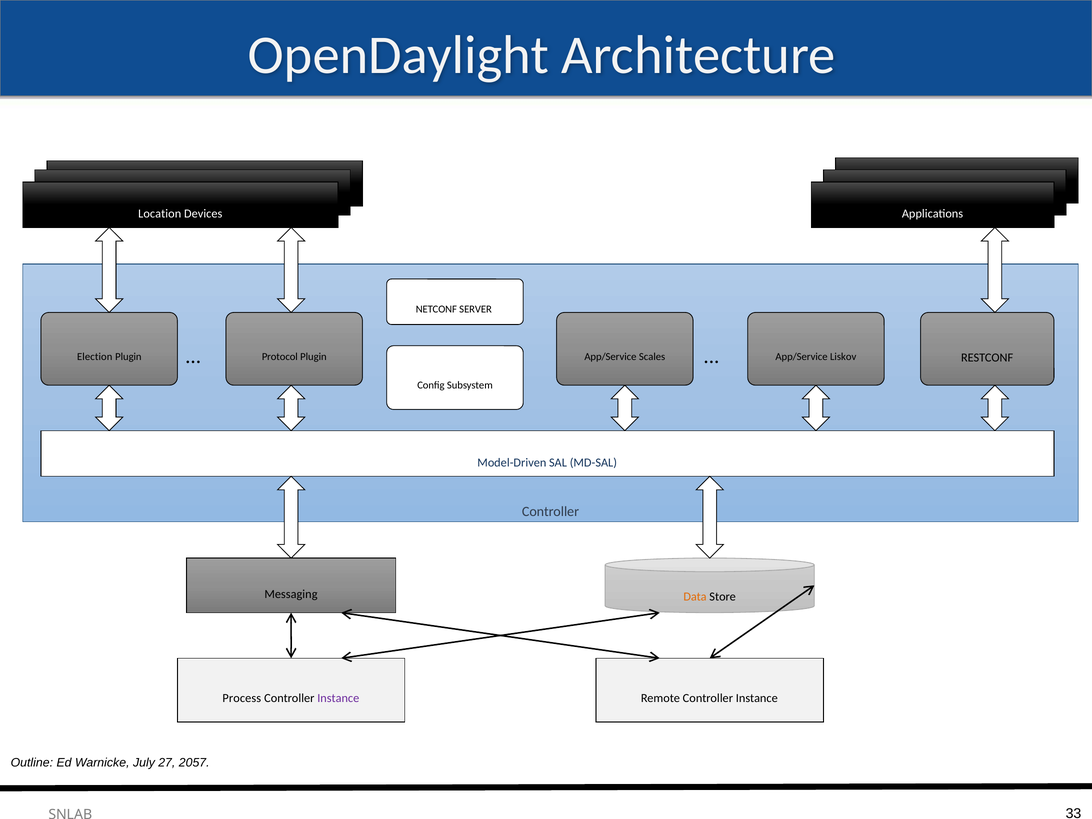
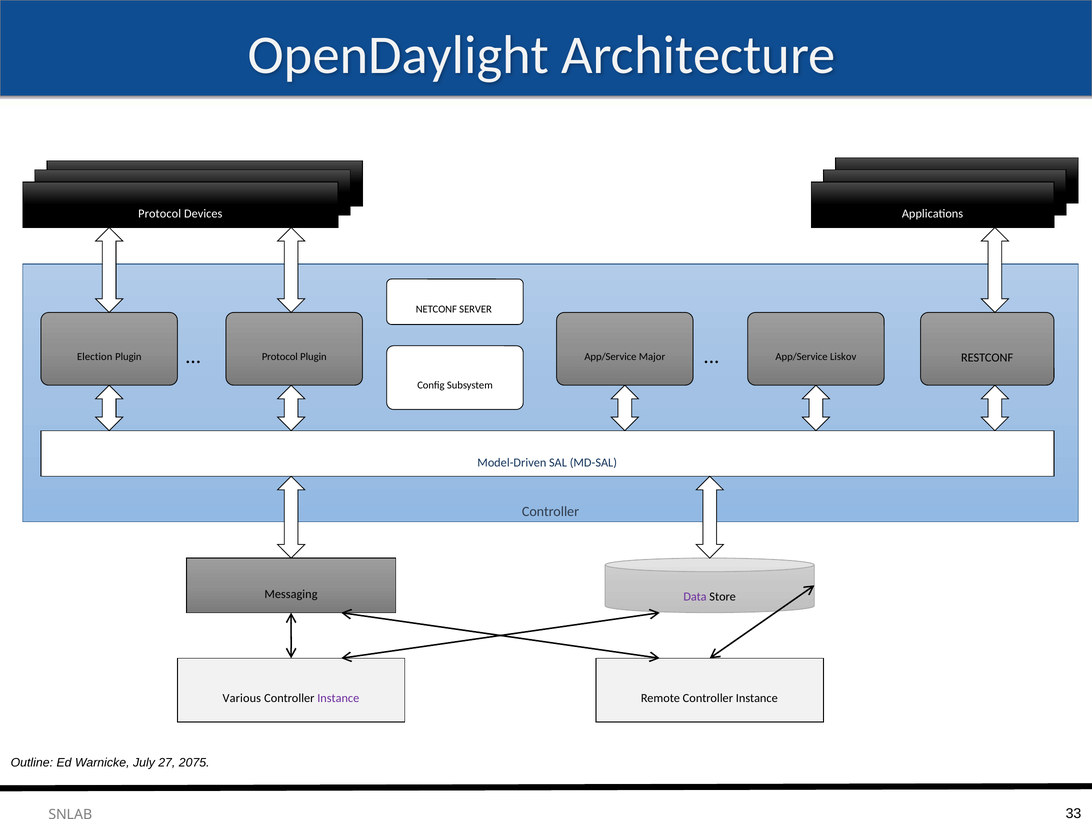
Location at (160, 214): Location -> Protocol
Scales: Scales -> Major
Data colour: orange -> purple
Process: Process -> Various
2057: 2057 -> 2075
